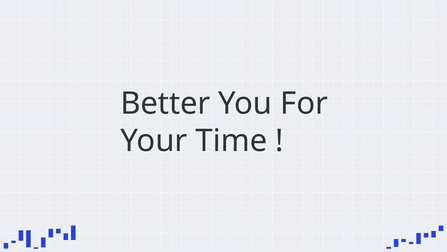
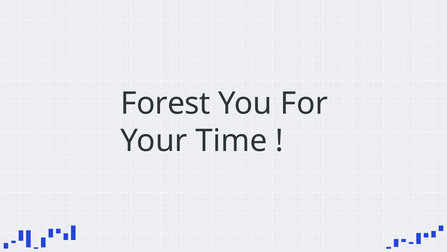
Better: Better -> Forest
